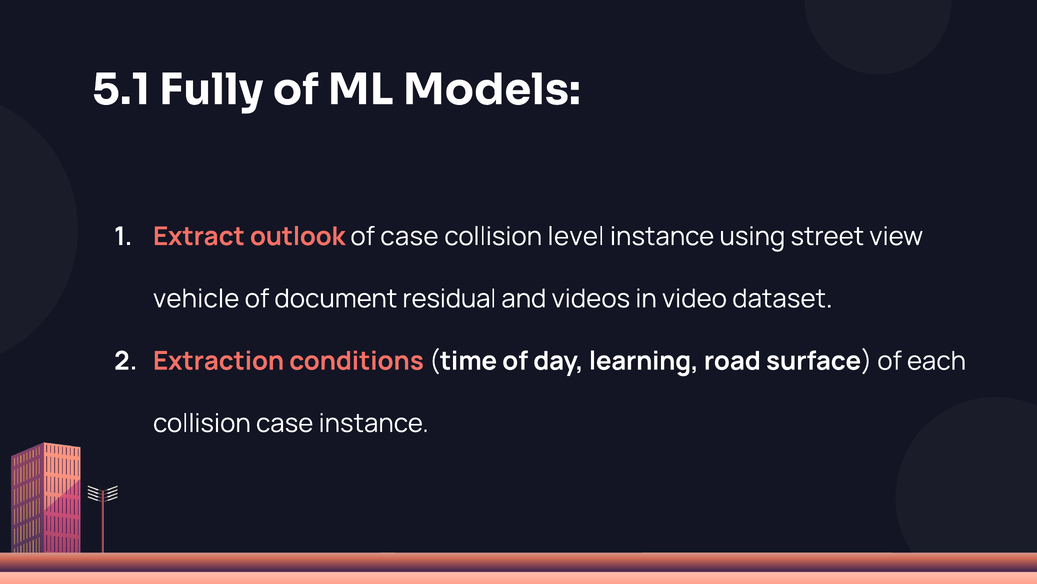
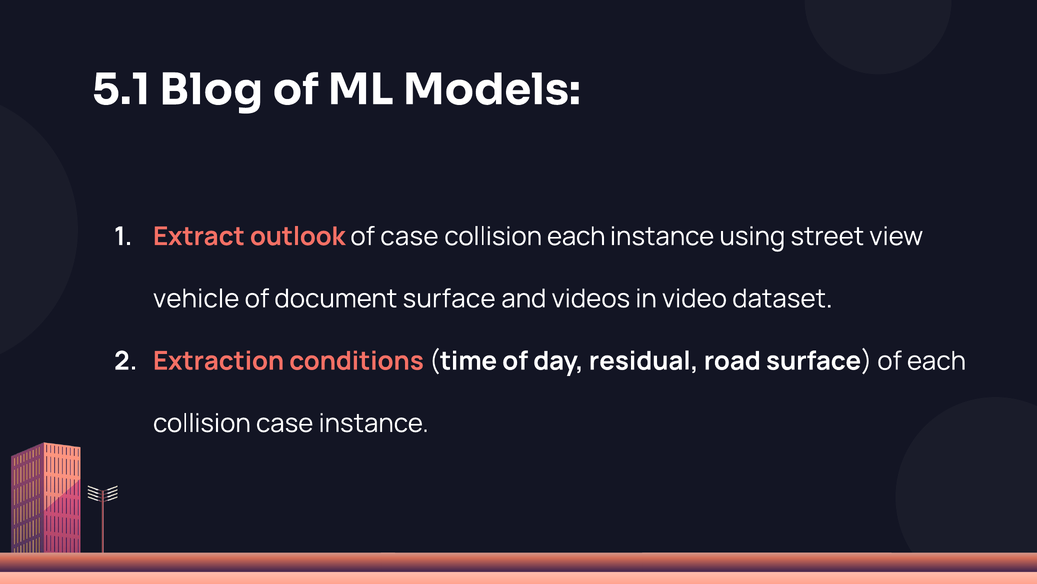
Fully: Fully -> Blog
collision level: level -> each
document residual: residual -> surface
learning: learning -> residual
